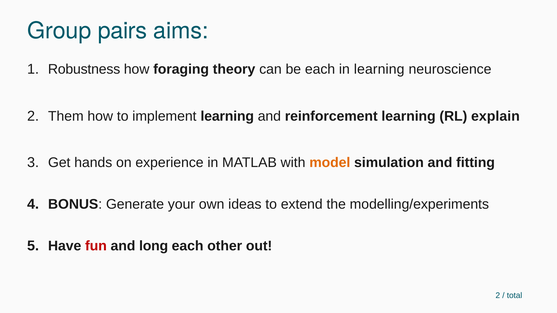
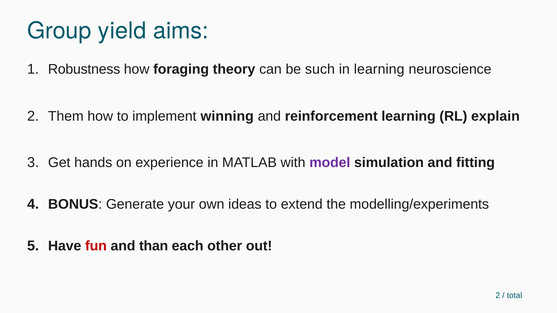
pairs: pairs -> yield
be each: each -> such
implement learning: learning -> winning
model colour: orange -> purple
long: long -> than
